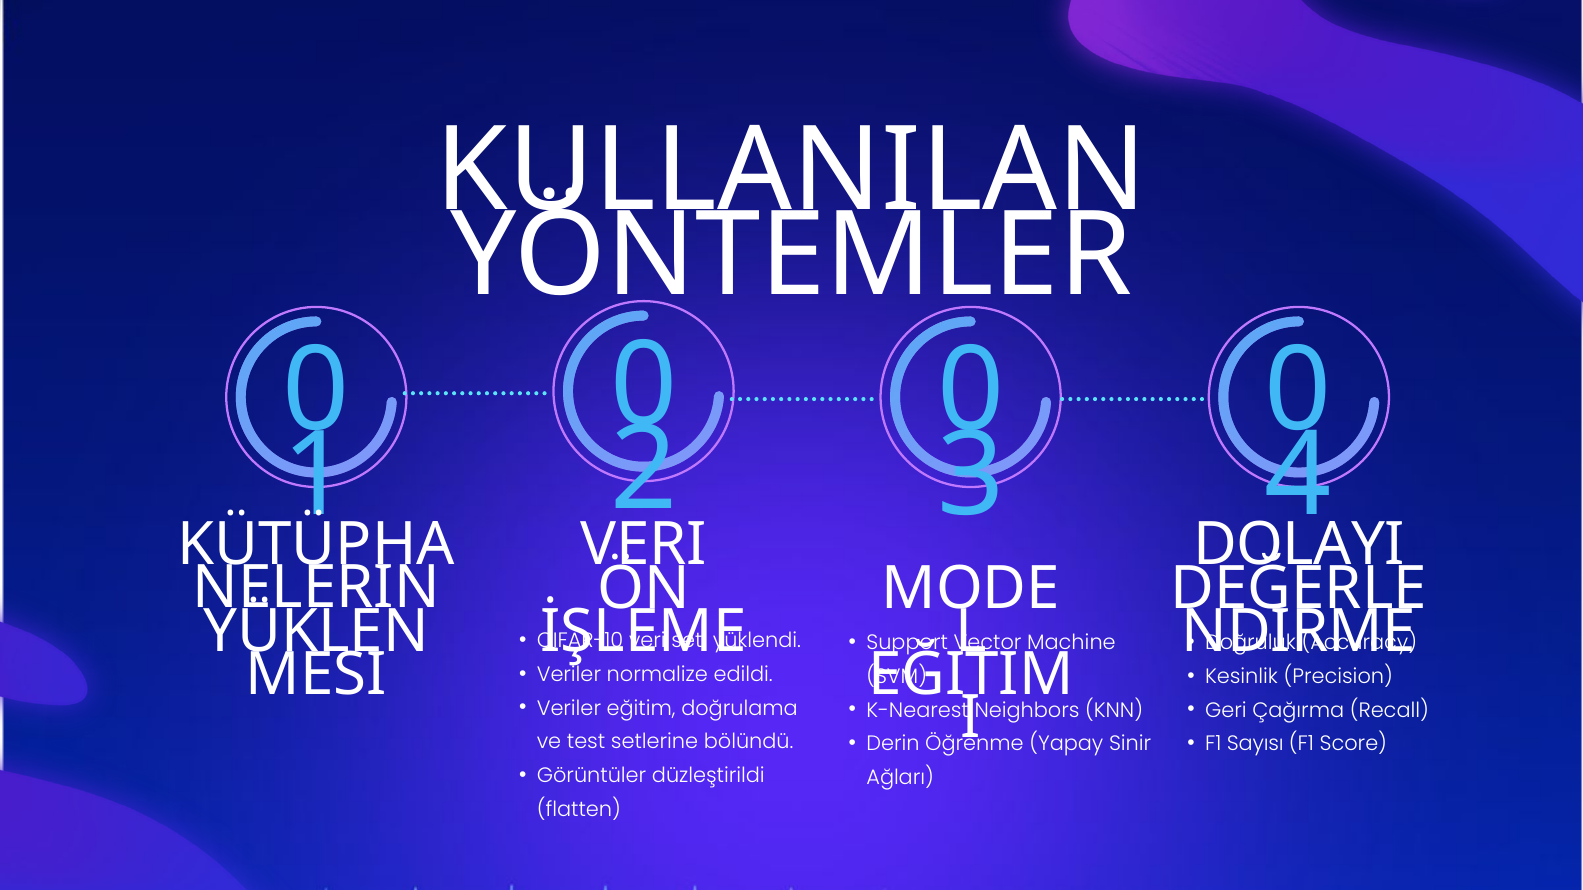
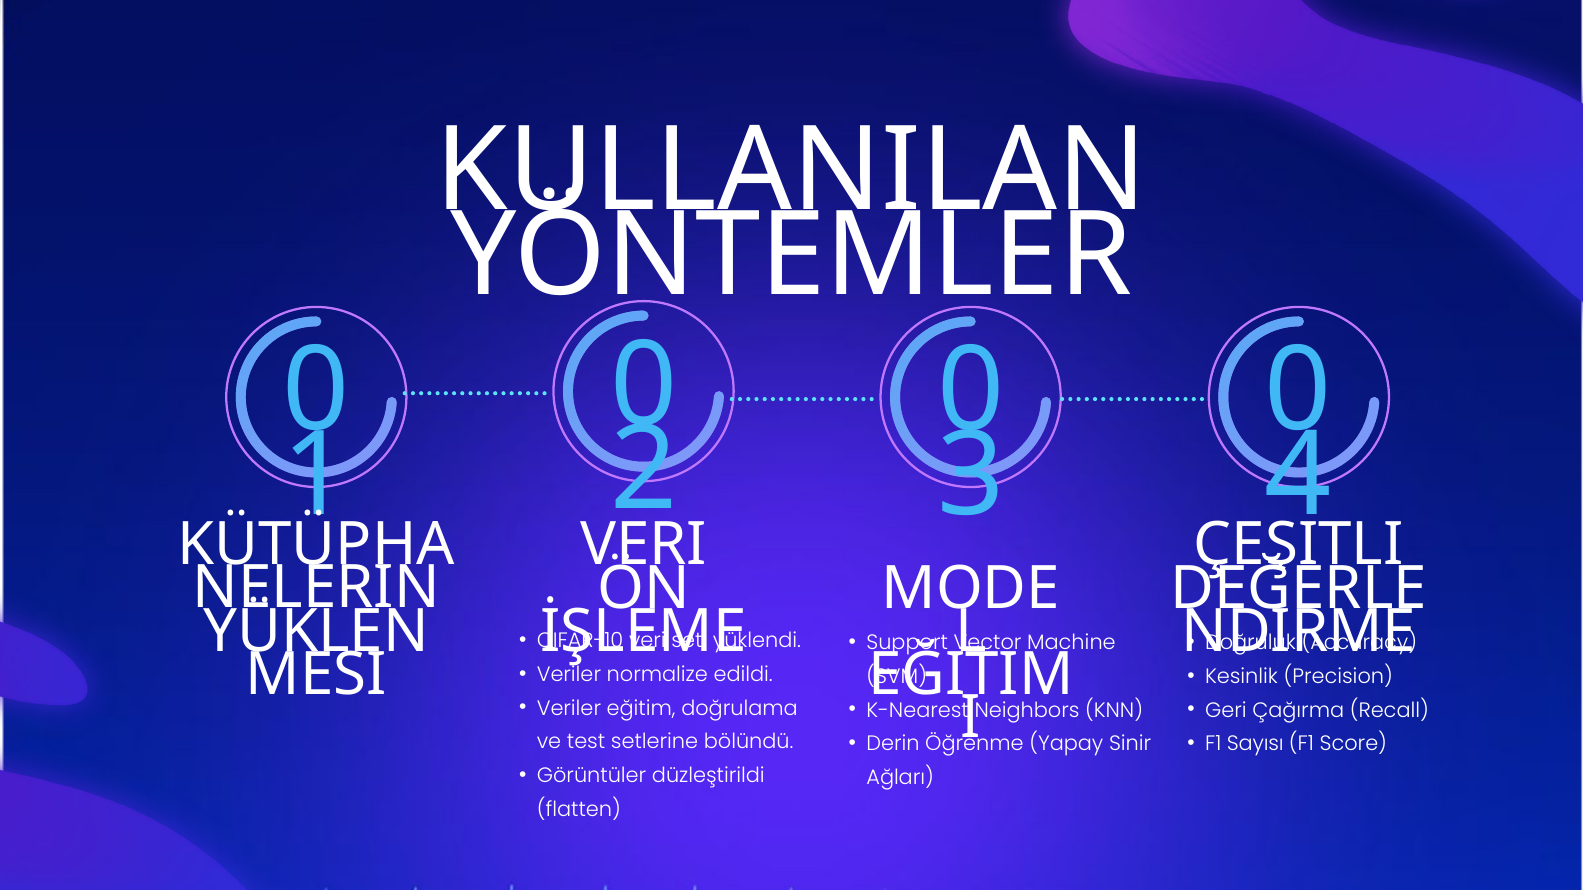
DOLAYI: DOLAYI -> ÇEŞITLI
